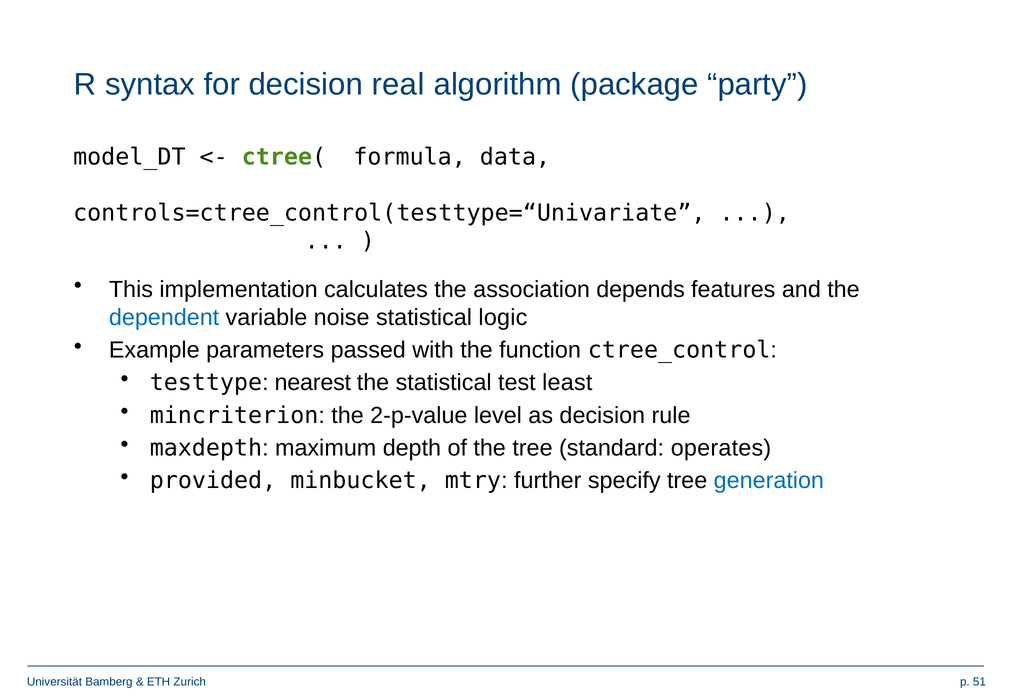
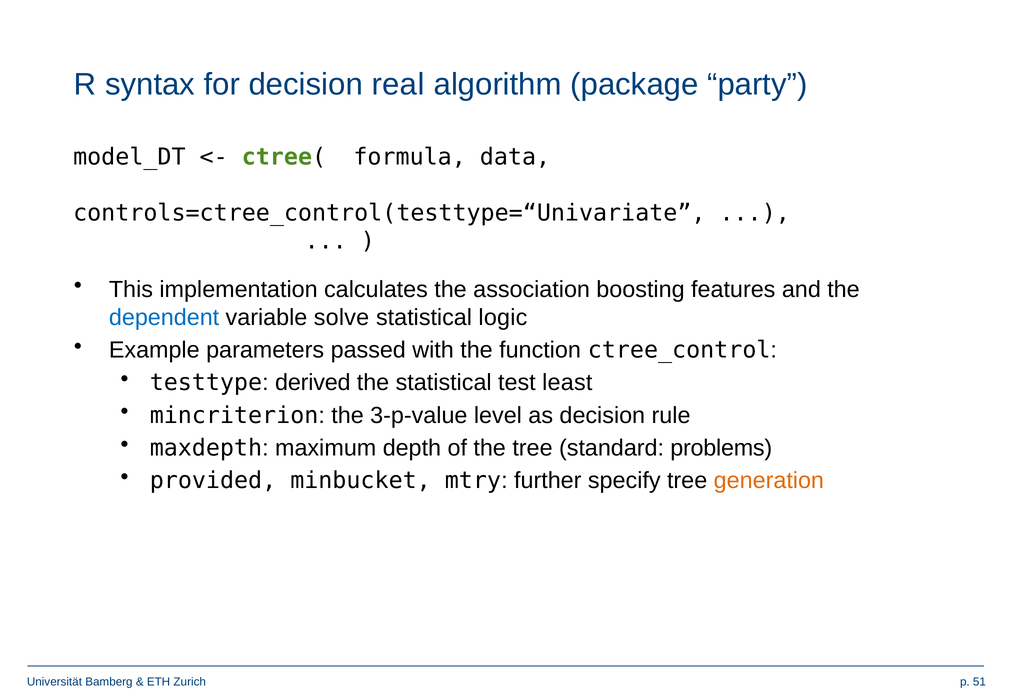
depends: depends -> boosting
noise: noise -> solve
nearest: nearest -> derived
2-p-value: 2-p-value -> 3-p-value
operates: operates -> problems
generation colour: blue -> orange
